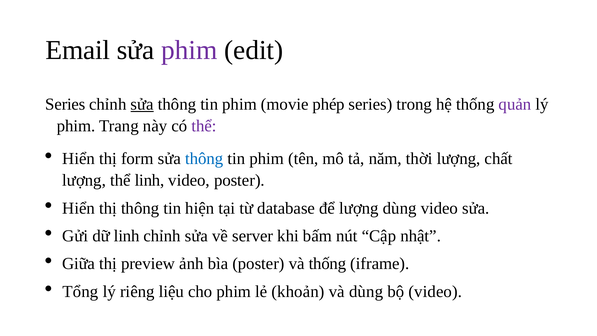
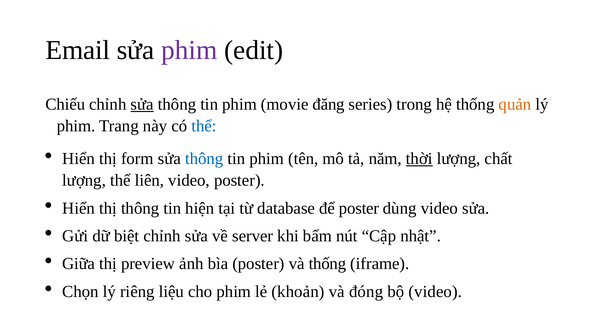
Series at (65, 104): Series -> Chiếu
phép: phép -> đăng
quản colour: purple -> orange
thể at (204, 126) colour: purple -> blue
thời underline: none -> present
thể linh: linh -> liên
để lượng: lượng -> poster
dữ linh: linh -> biệt
Tổng: Tổng -> Chọn
và dùng: dùng -> đóng
